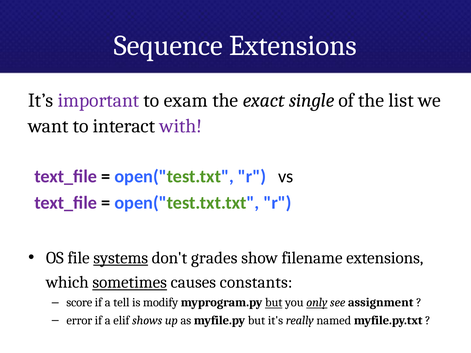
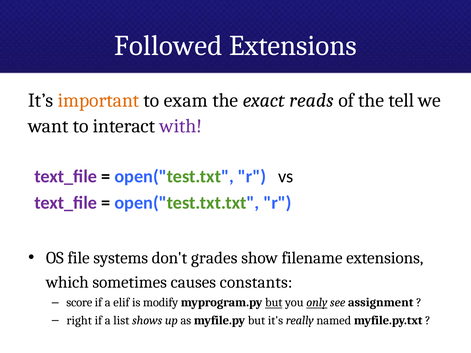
Sequence: Sequence -> Followed
important colour: purple -> orange
single: single -> reads
list: list -> tell
systems underline: present -> none
sometimes underline: present -> none
tell: tell -> elif
error: error -> right
elif: elif -> list
